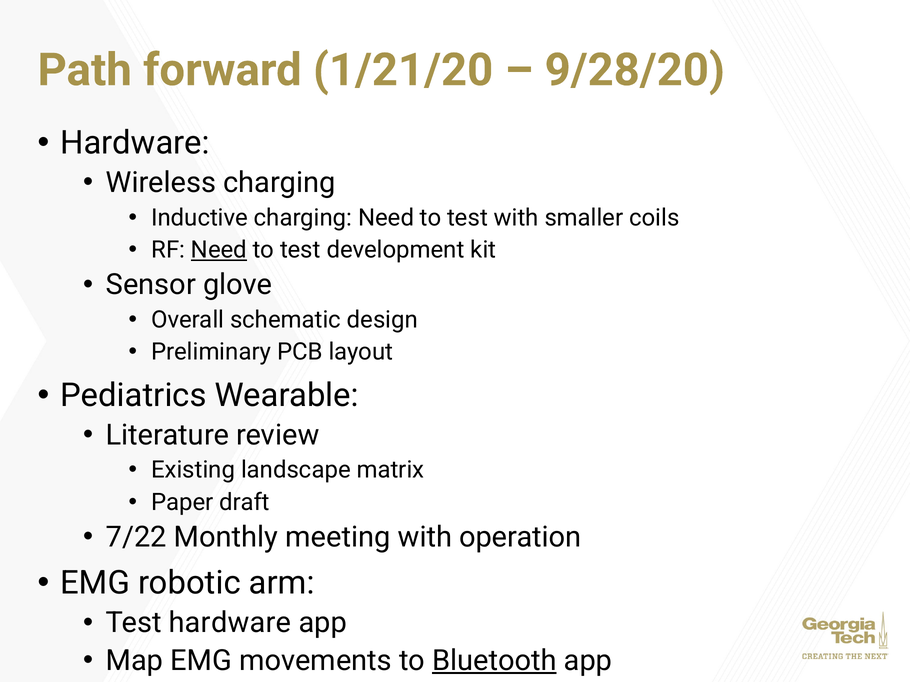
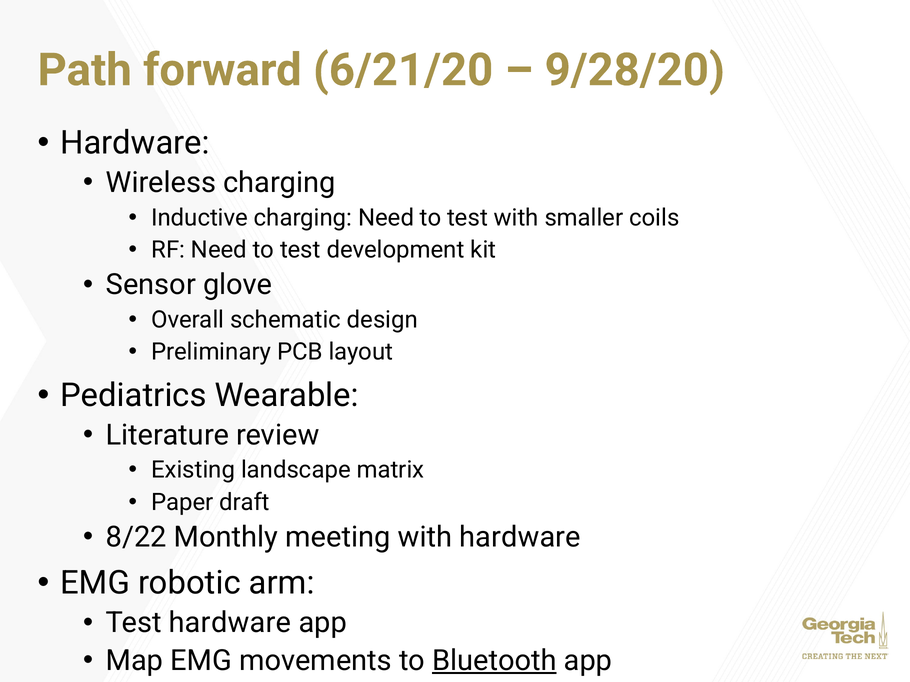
1/21/20: 1/21/20 -> 6/21/20
Need at (219, 250) underline: present -> none
7/22: 7/22 -> 8/22
with operation: operation -> hardware
